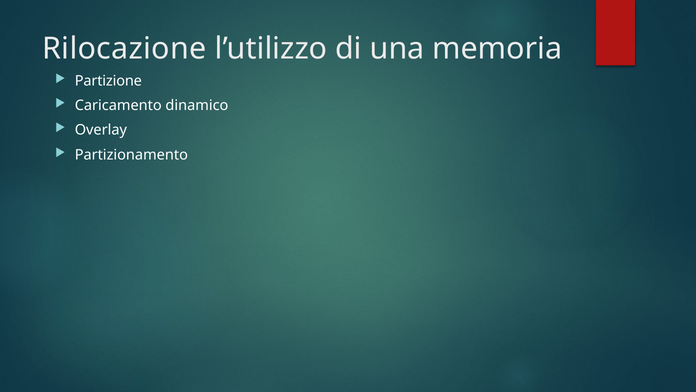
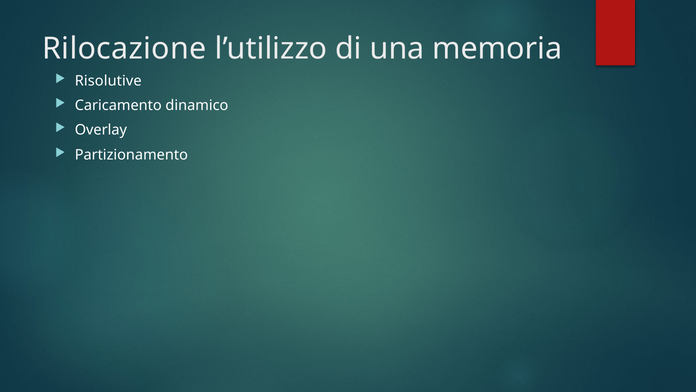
Partizione: Partizione -> Risolutive
